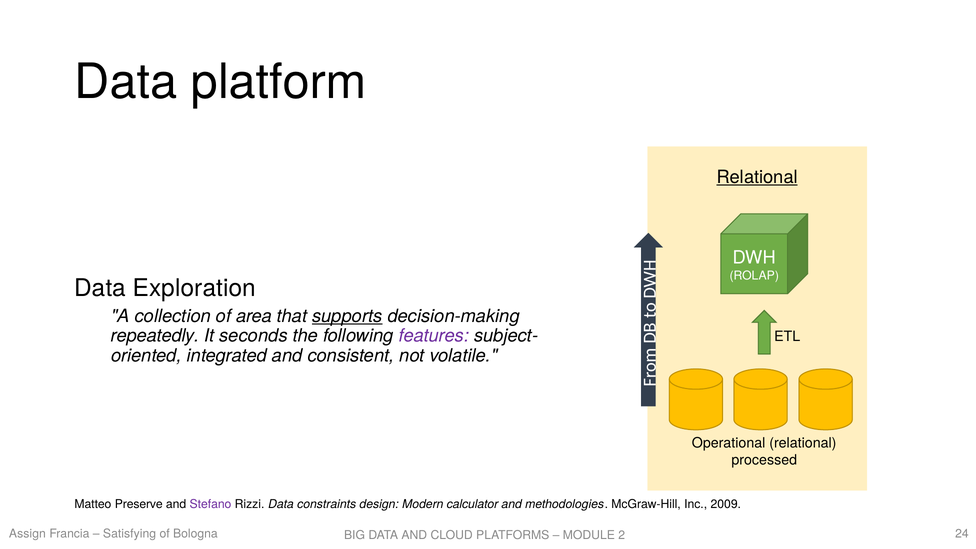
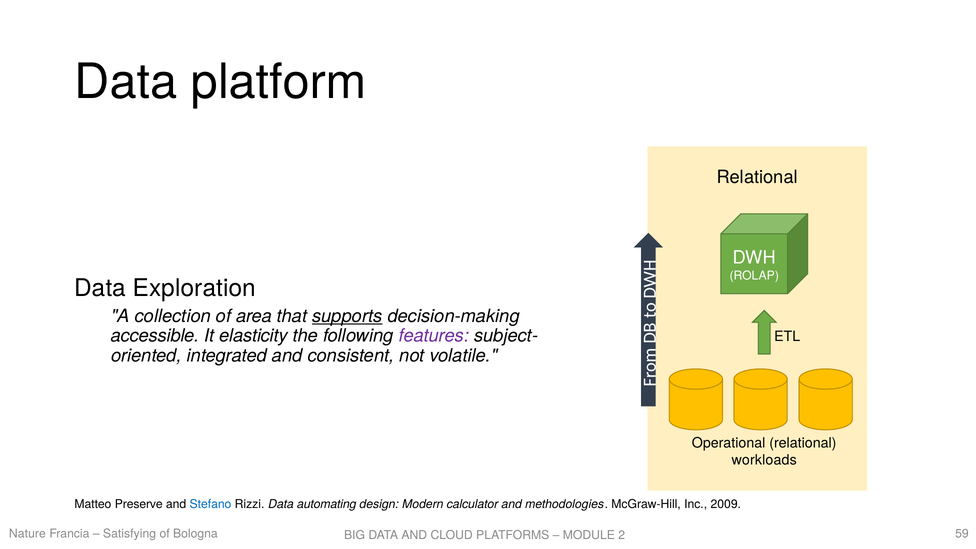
Relational at (757, 177) underline: present -> none
repeatedly: repeatedly -> accessible
seconds: seconds -> elasticity
processed: processed -> workloads
Stefano colour: purple -> blue
constraints: constraints -> automating
Assign: Assign -> Nature
24: 24 -> 59
